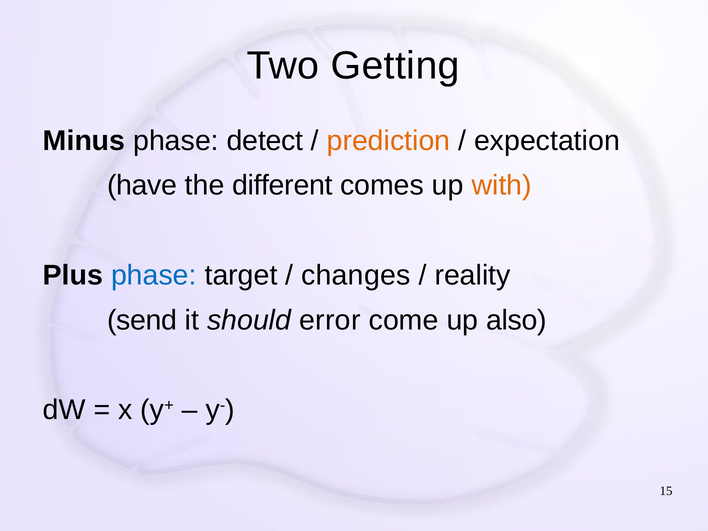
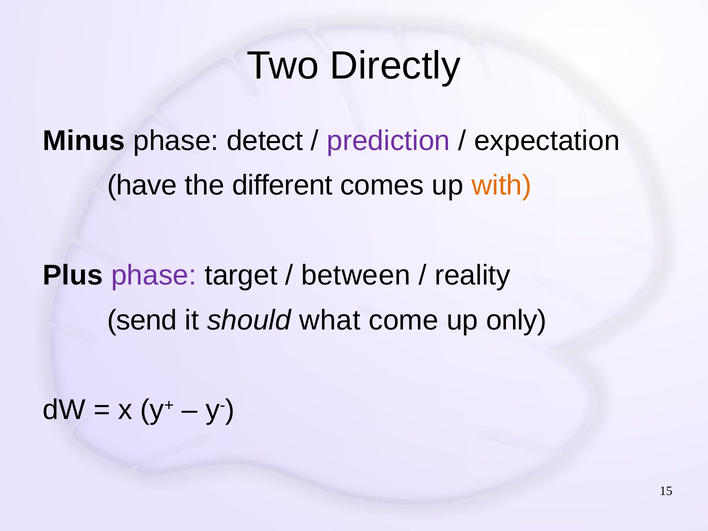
Getting: Getting -> Directly
prediction colour: orange -> purple
phase at (154, 275) colour: blue -> purple
changes: changes -> between
error: error -> what
also: also -> only
